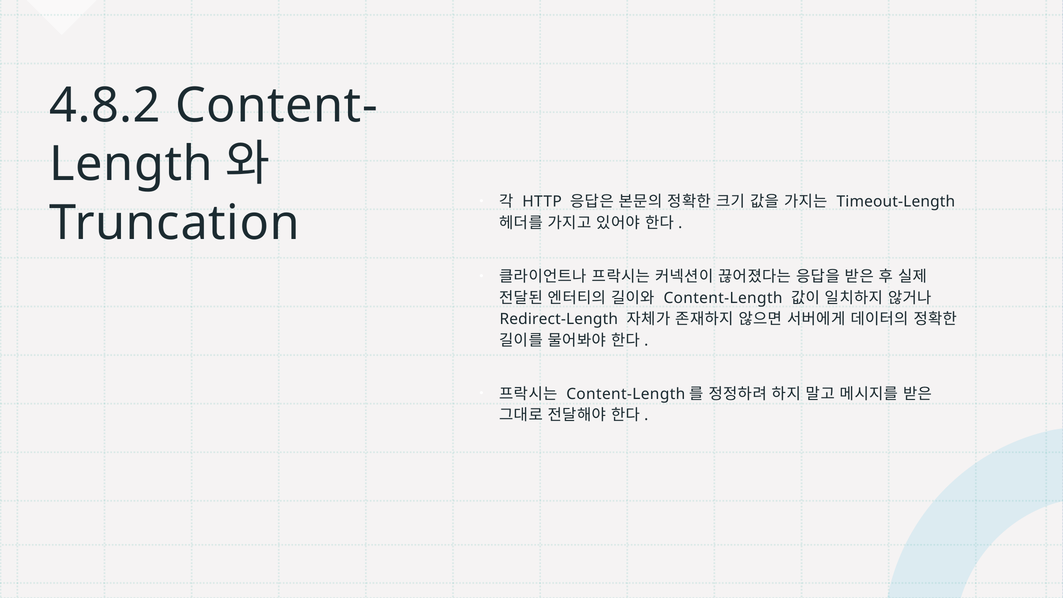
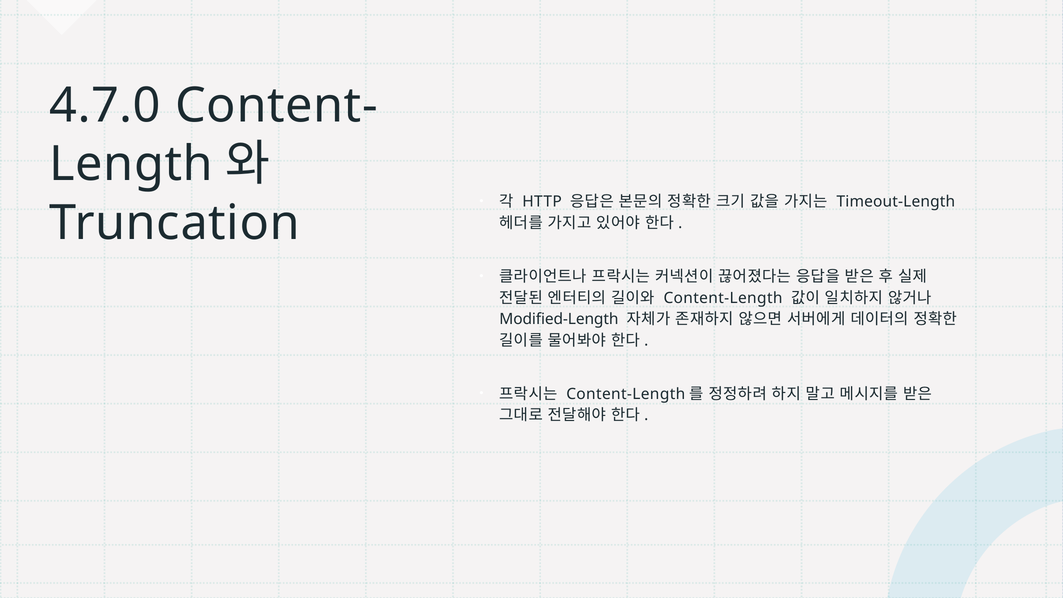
4.8.2: 4.8.2 -> 4.7.0
Redirect-Length: Redirect-Length -> Modified-Length
